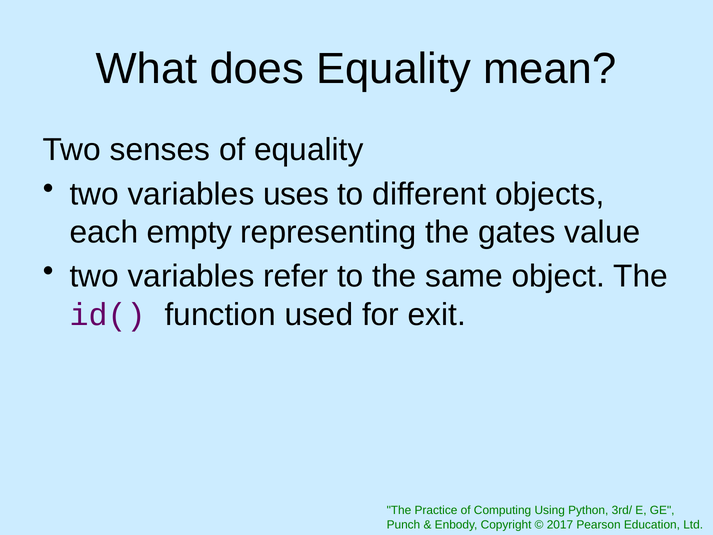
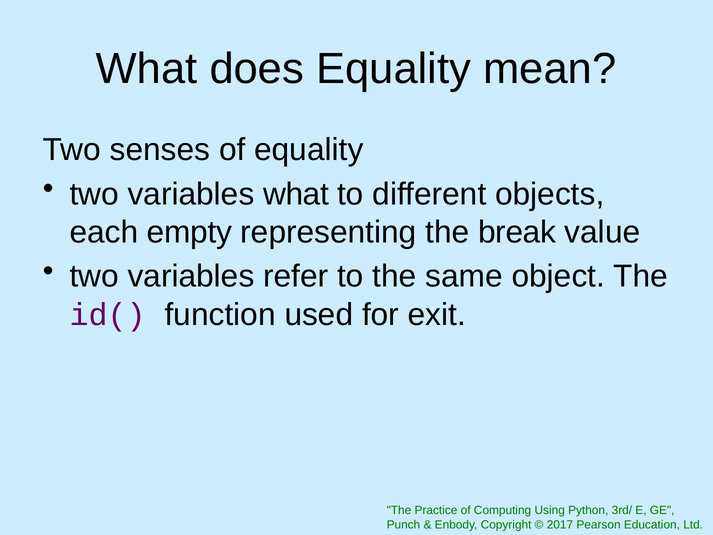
variables uses: uses -> what
gates: gates -> break
